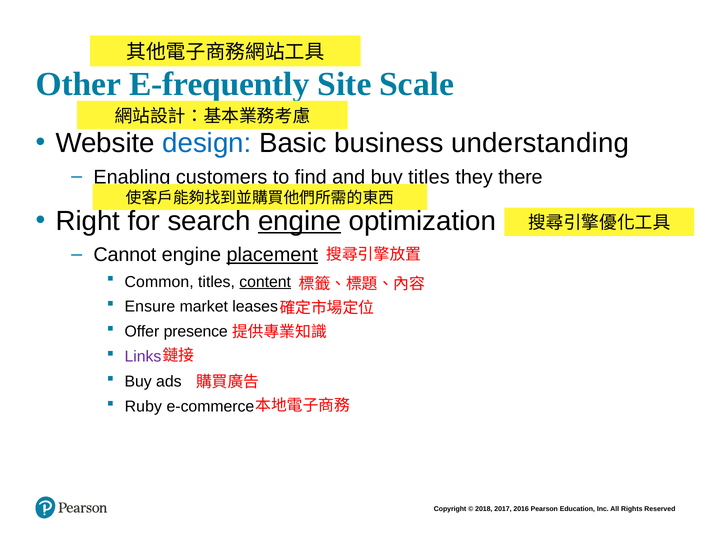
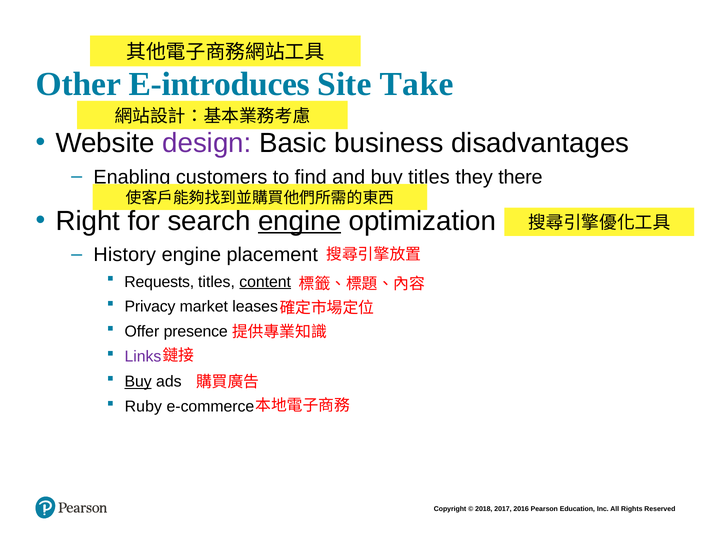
E-frequently: E-frequently -> E-introduces
Scale: Scale -> Take
design colour: blue -> purple
understanding: understanding -> disadvantages
Cannot: Cannot -> History
placement underline: present -> none
Common: Common -> Requests
Ensure: Ensure -> Privacy
Buy at (138, 382) underline: none -> present
